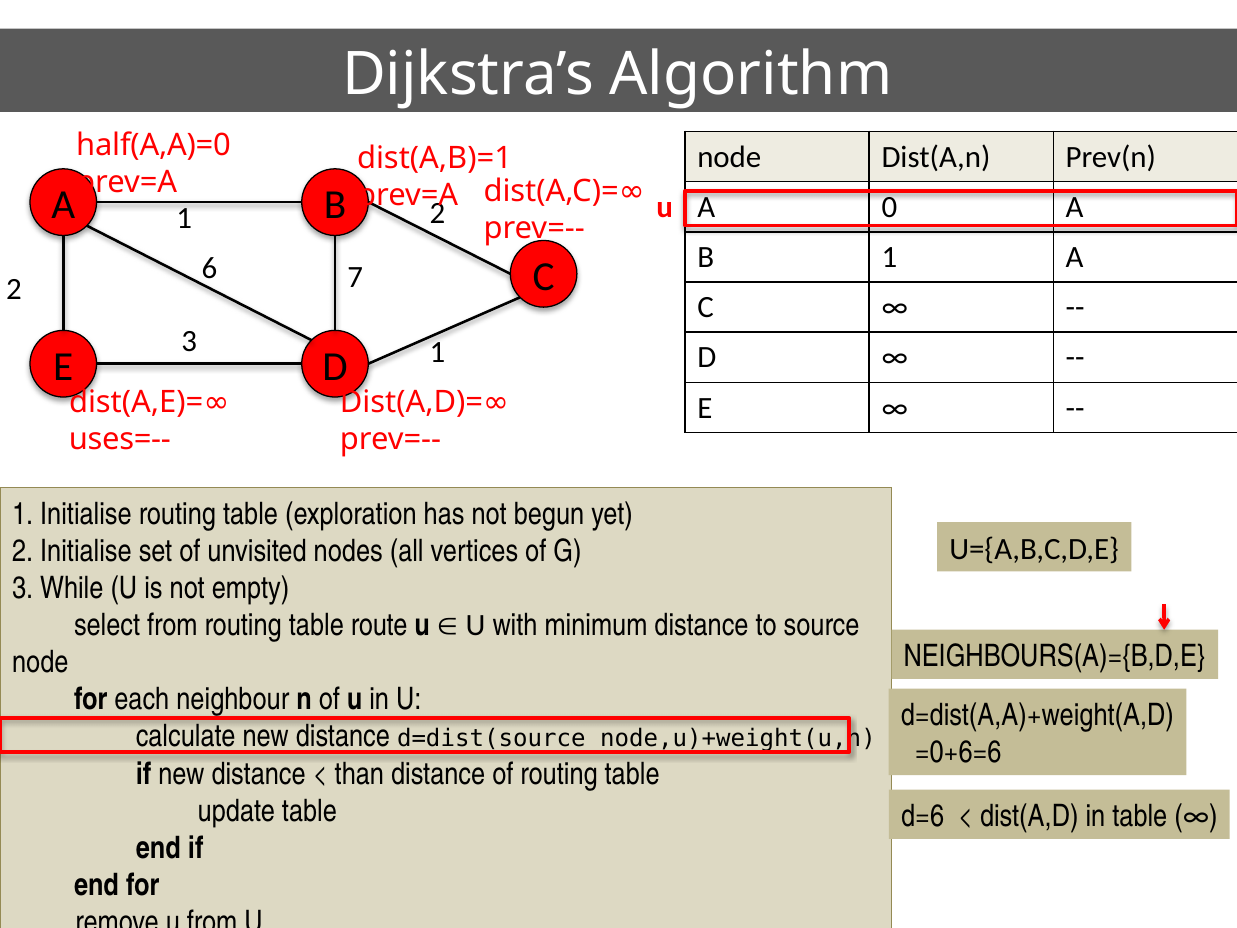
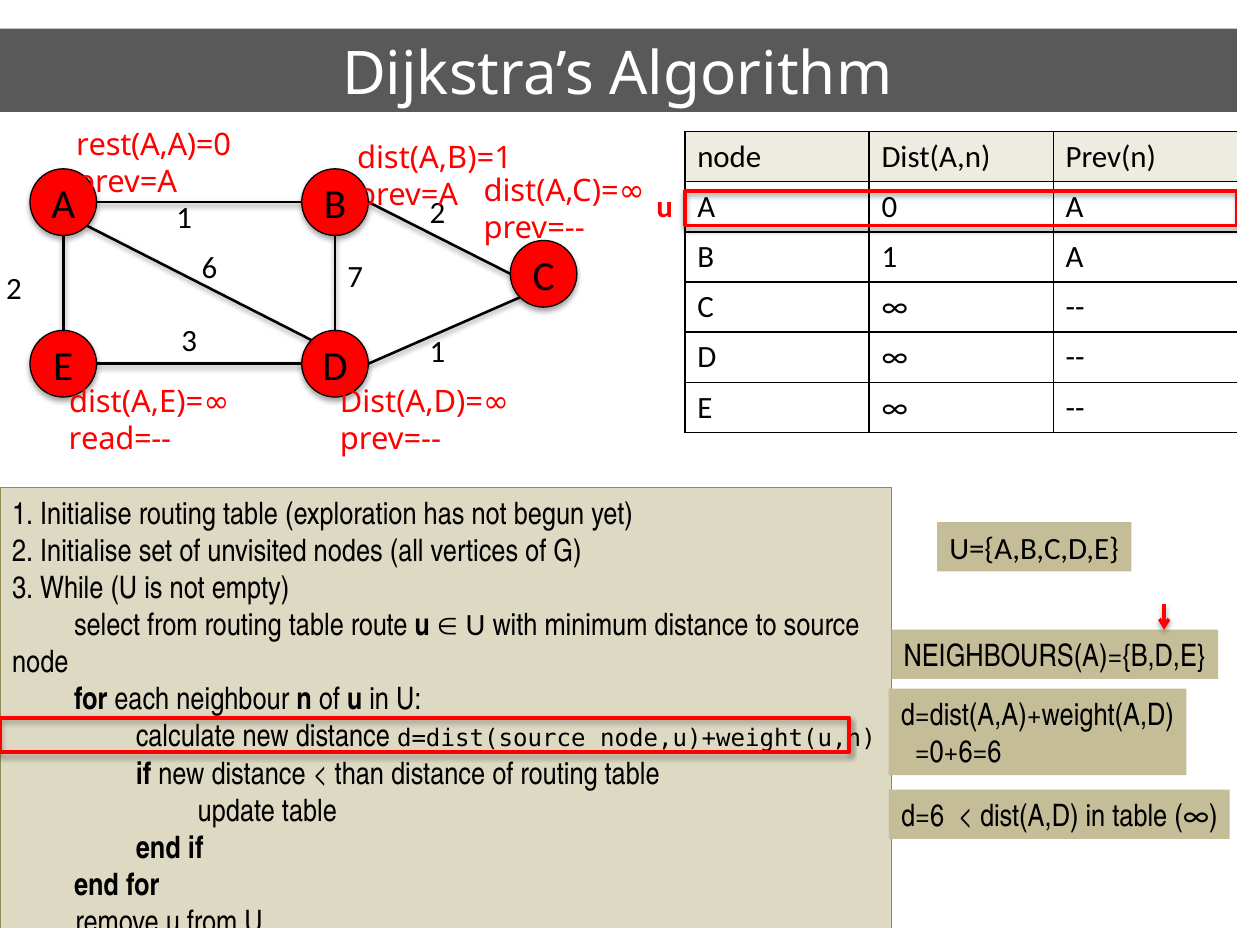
half(A,A)=0: half(A,A)=0 -> rest(A,A)=0
uses=--: uses=-- -> read=--
